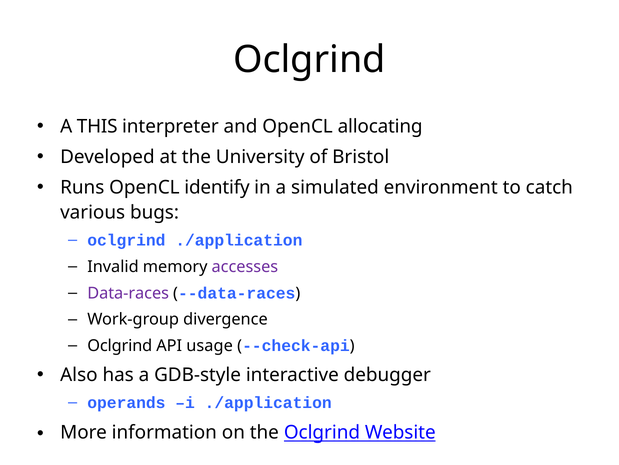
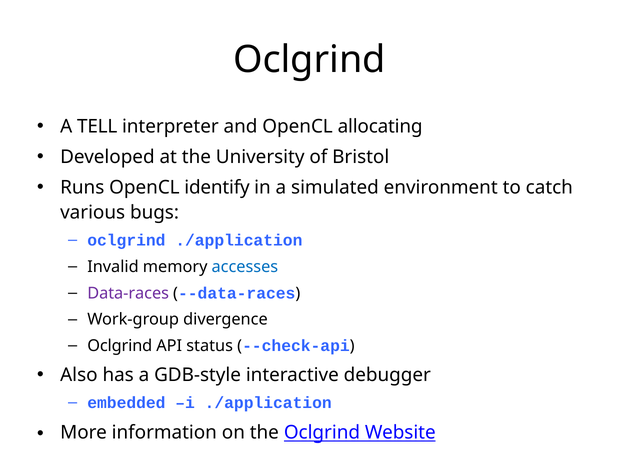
THIS: THIS -> TELL
accesses colour: purple -> blue
usage: usage -> status
operands: operands -> embedded
